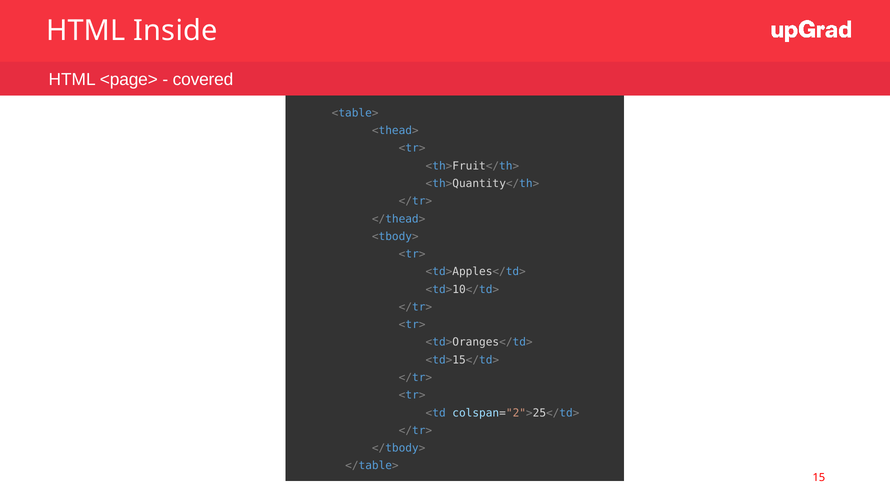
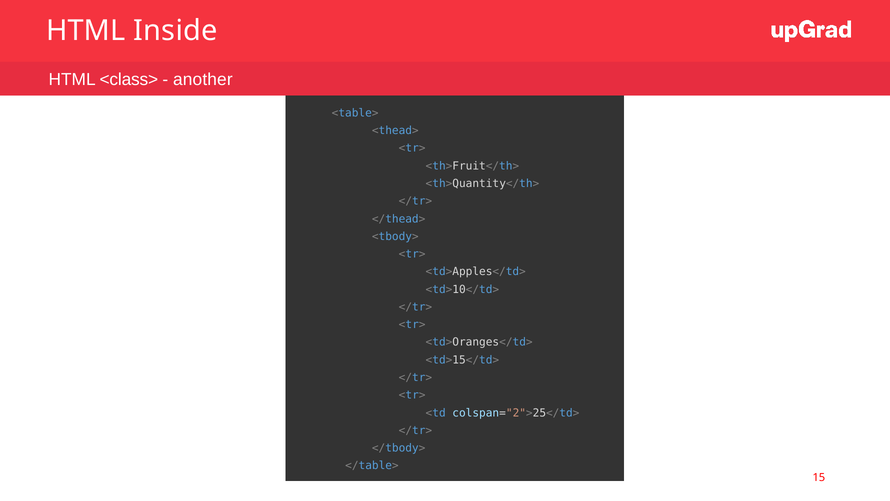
<page>: <page> -> <class>
covered: covered -> another
